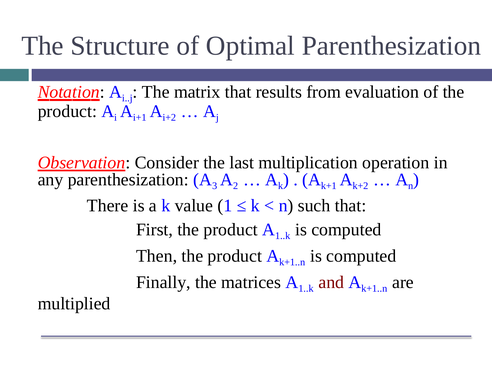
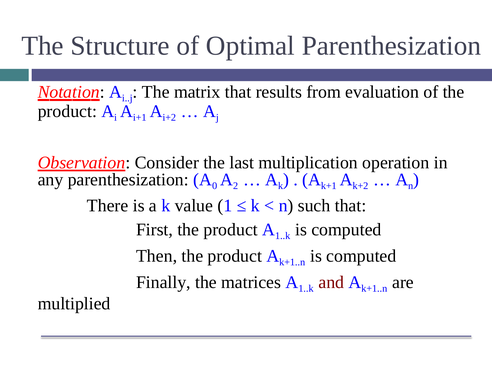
3: 3 -> 0
